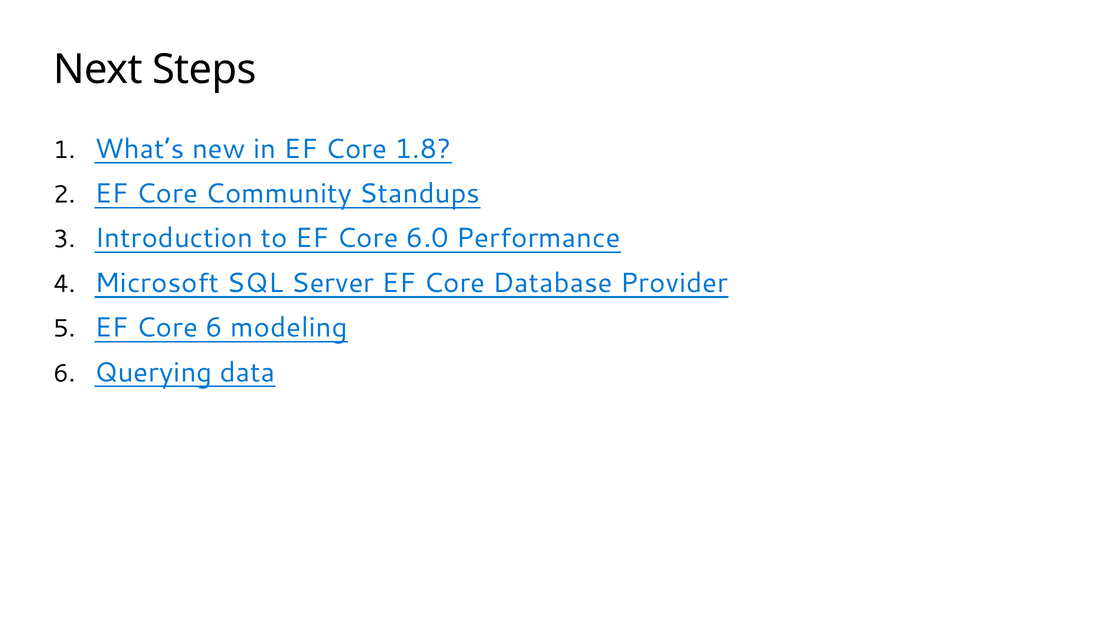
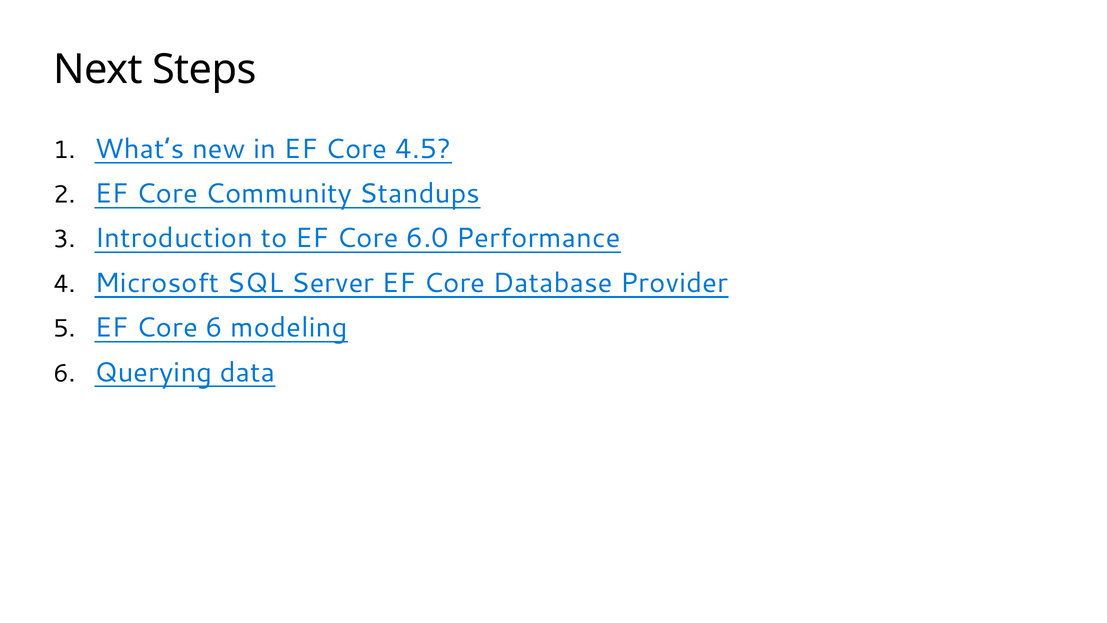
1.8: 1.8 -> 4.5
